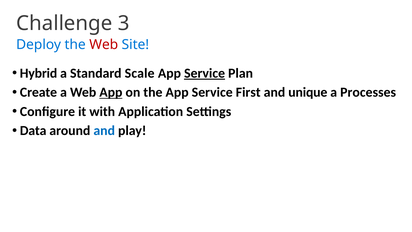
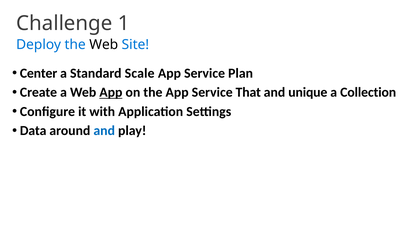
3: 3 -> 1
Web at (104, 45) colour: red -> black
Hybrid: Hybrid -> Center
Service at (205, 73) underline: present -> none
First: First -> That
Processes: Processes -> Collection
